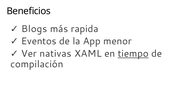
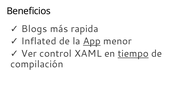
Eventos: Eventos -> Inflated
App underline: none -> present
nativas: nativas -> control
